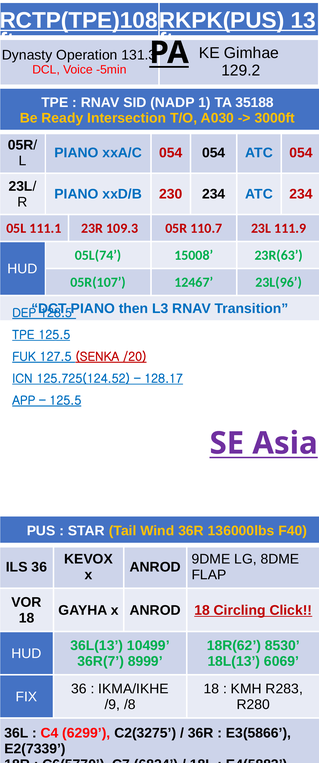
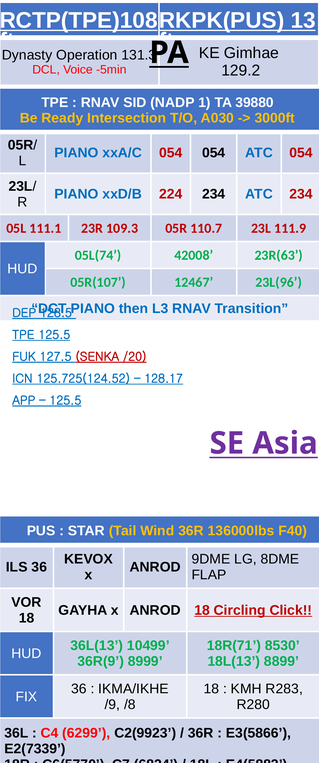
35188: 35188 -> 39880
230: 230 -> 224
15008: 15008 -> 42008
18R(62: 18R(62 -> 18R(71
36R(7: 36R(7 -> 36R(9
6069: 6069 -> 8899
C2(3275: C2(3275 -> C2(9923
